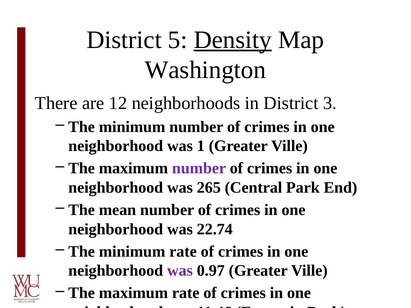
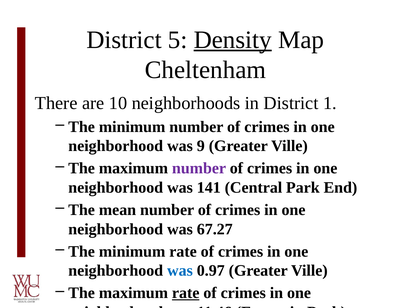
Washington: Washington -> Cheltenham
12: 12 -> 10
3: 3 -> 1
1: 1 -> 9
265: 265 -> 141
22.74: 22.74 -> 67.27
was at (180, 271) colour: purple -> blue
rate at (186, 293) underline: none -> present
